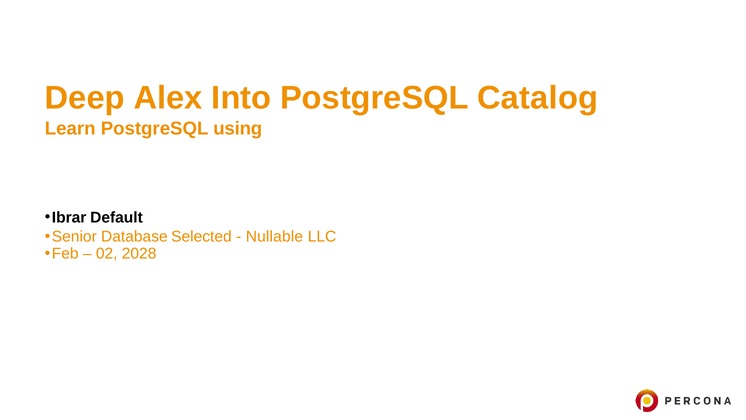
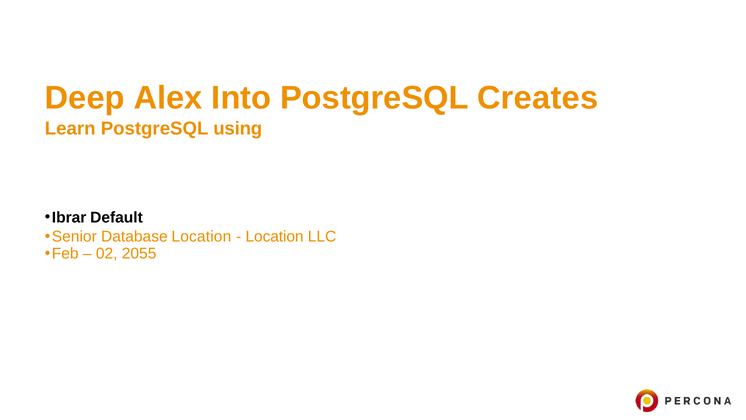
Catalog: Catalog -> Creates
Database Selected: Selected -> Location
Nullable at (274, 237): Nullable -> Location
2028: 2028 -> 2055
